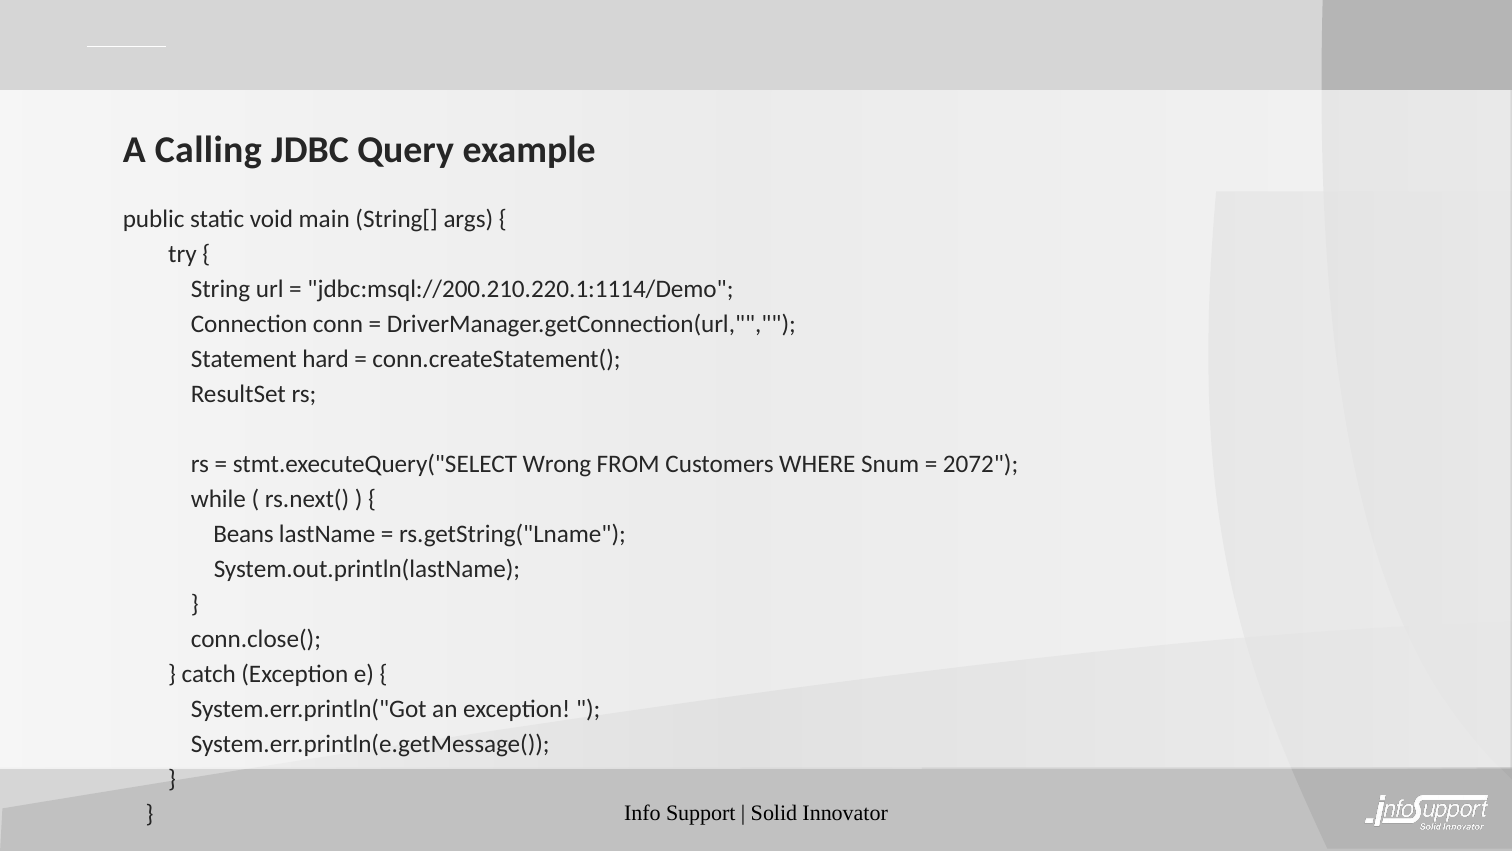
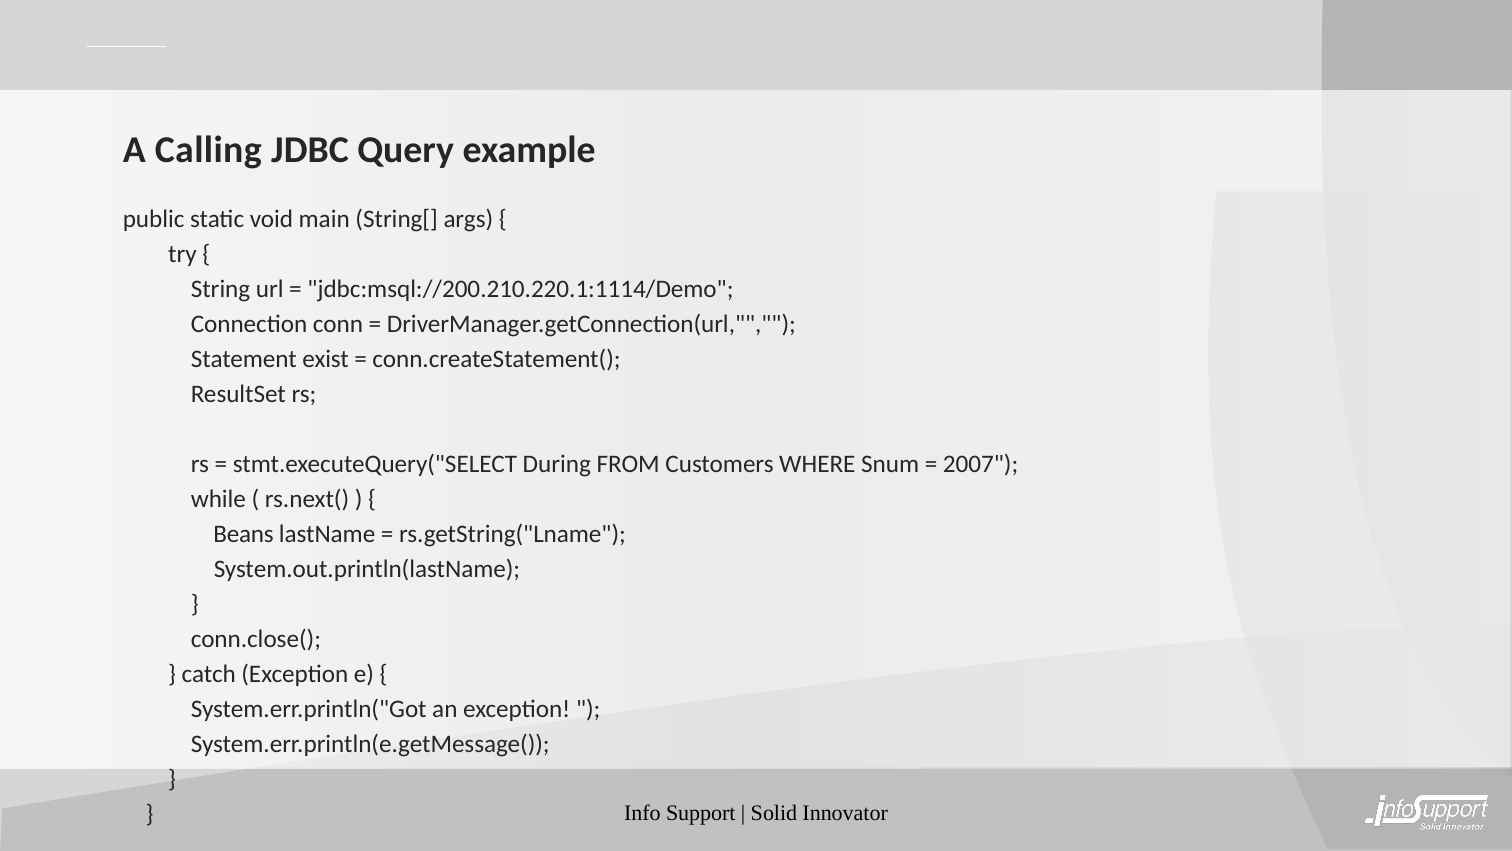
hard: hard -> exist
Wrong: Wrong -> During
2072: 2072 -> 2007
